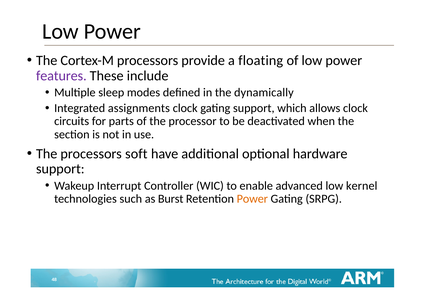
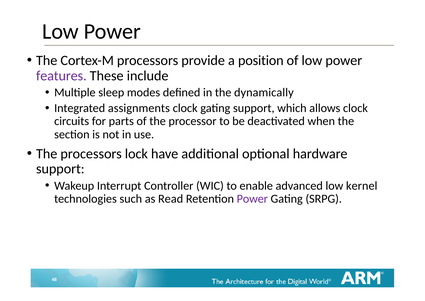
floating: floating -> position
soft: soft -> lock
Burst: Burst -> Read
Power at (252, 198) colour: orange -> purple
